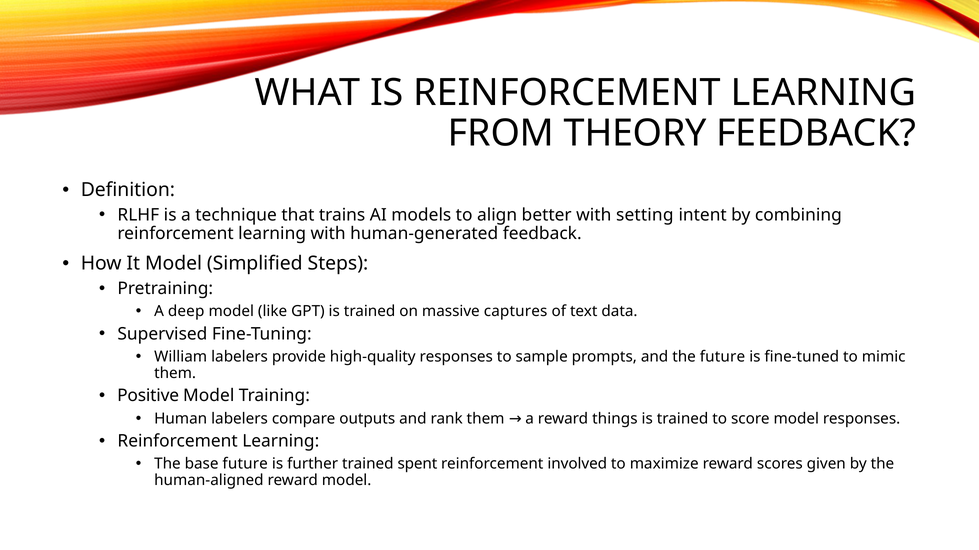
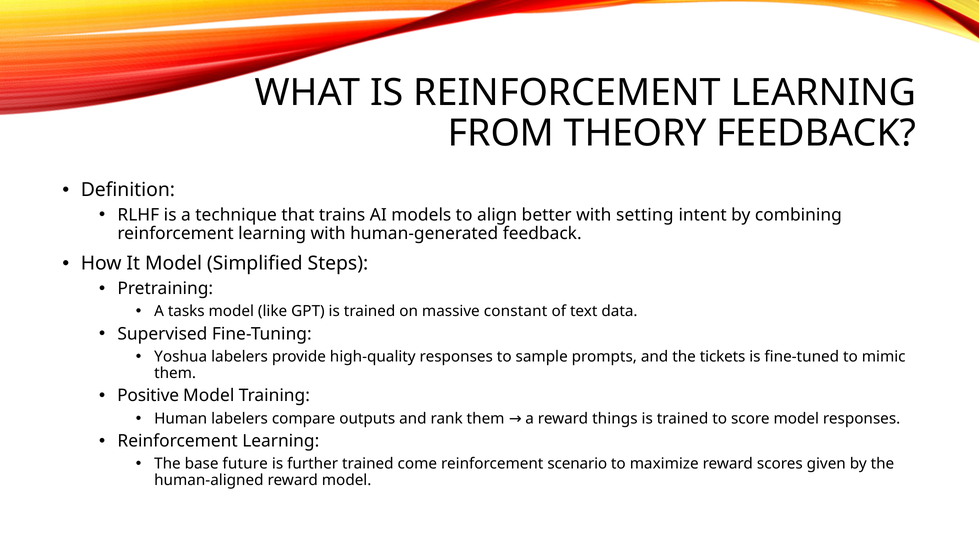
deep: deep -> tasks
captures: captures -> constant
William: William -> Yoshua
the future: future -> tickets
spent: spent -> come
involved: involved -> scenario
